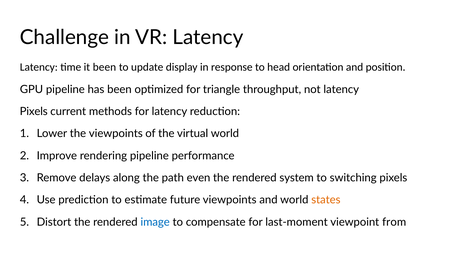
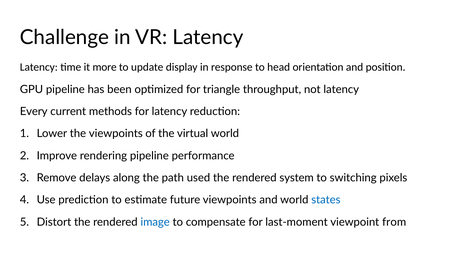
it been: been -> more
Pixels at (34, 112): Pixels -> Every
even: even -> used
states colour: orange -> blue
